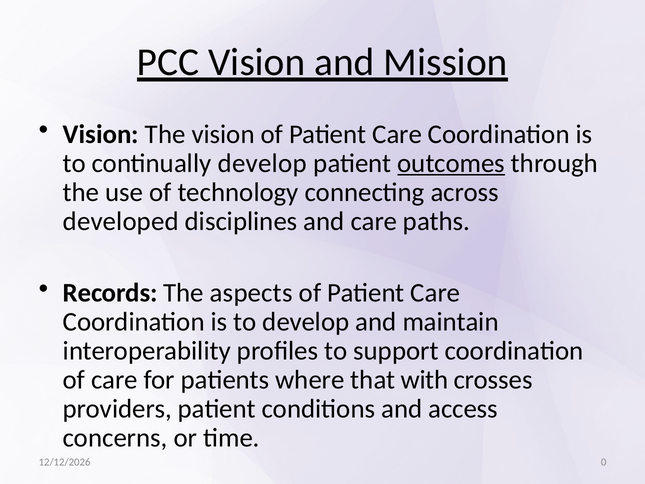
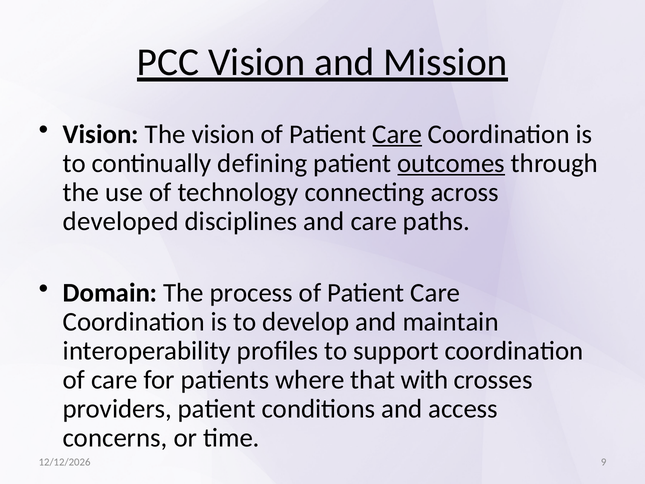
Care at (397, 134) underline: none -> present
continually develop: develop -> defining
Records: Records -> Domain
aspects: aspects -> process
0: 0 -> 9
